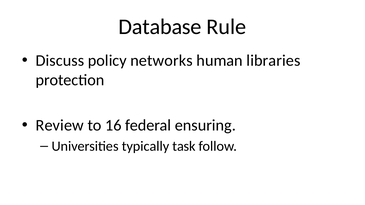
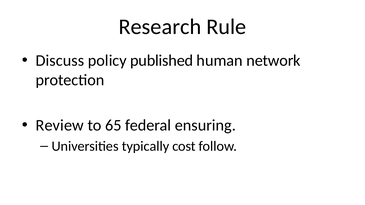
Database: Database -> Research
networks: networks -> published
libraries: libraries -> network
16: 16 -> 65
task: task -> cost
